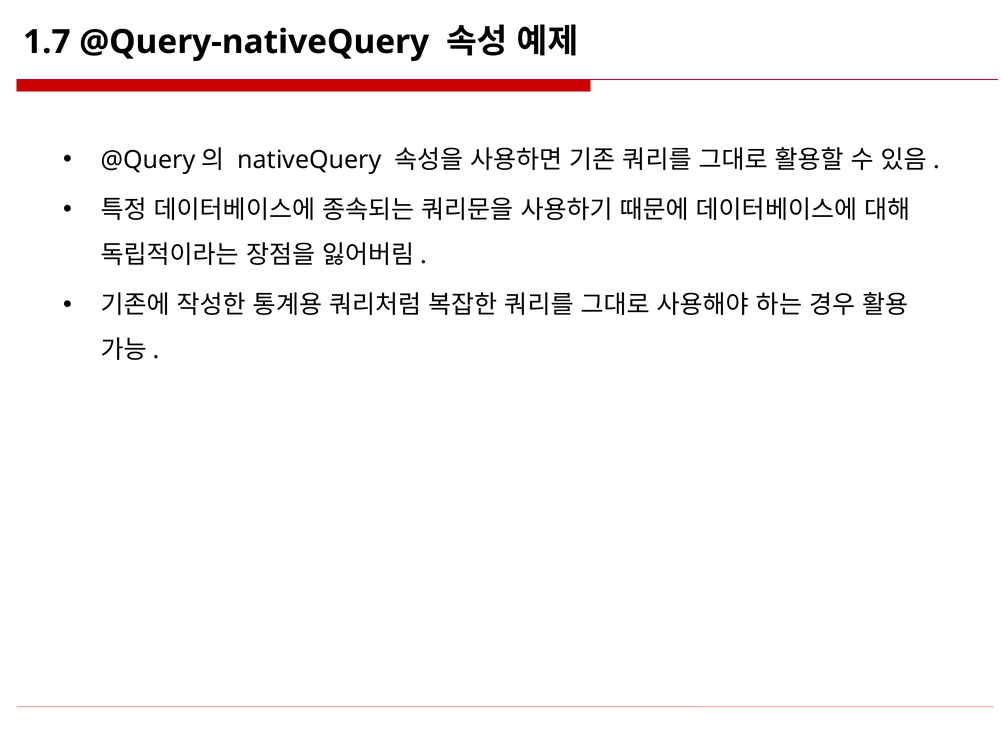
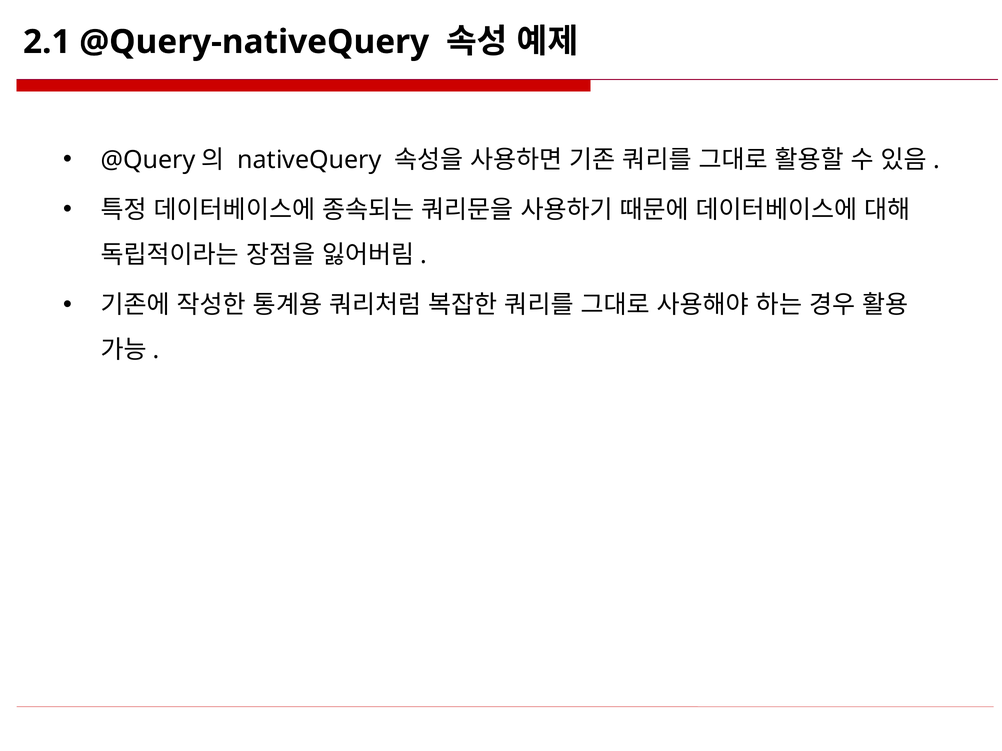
1.7: 1.7 -> 2.1
